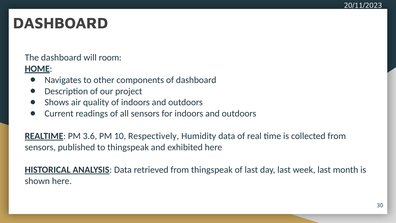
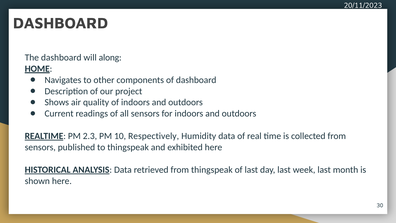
room: room -> along
3.6: 3.6 -> 2.3
